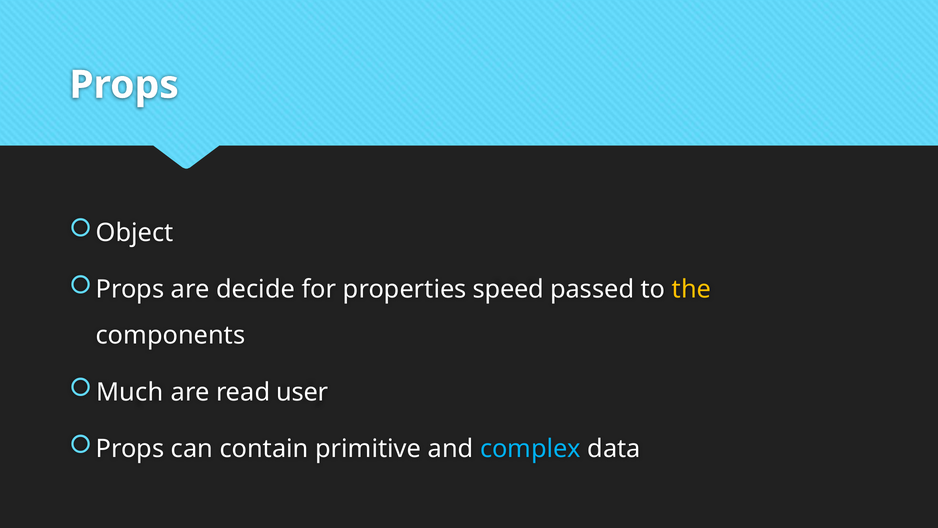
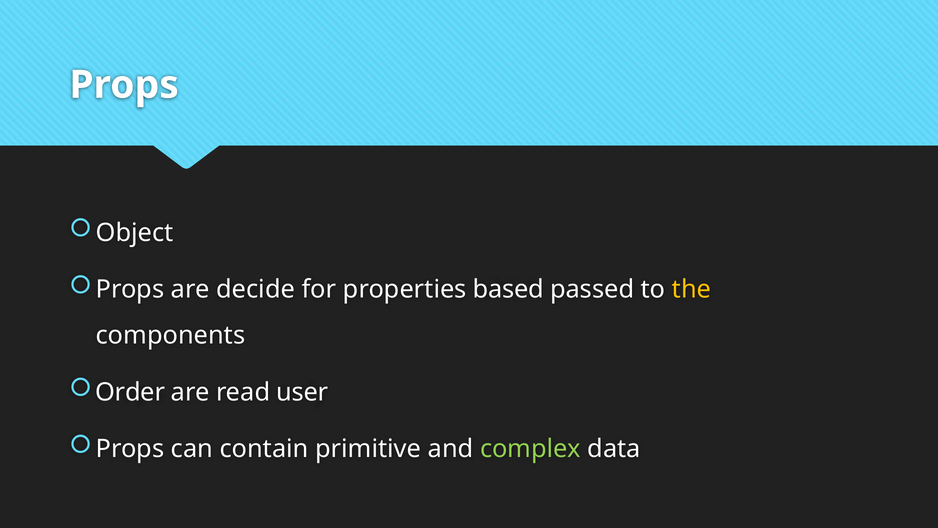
speed: speed -> based
Much: Much -> Order
complex colour: light blue -> light green
